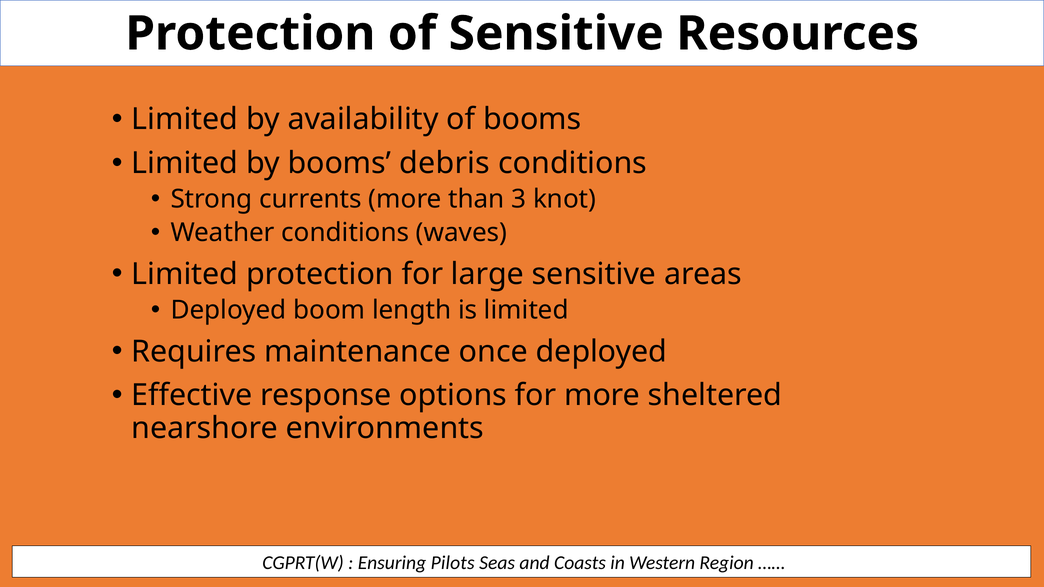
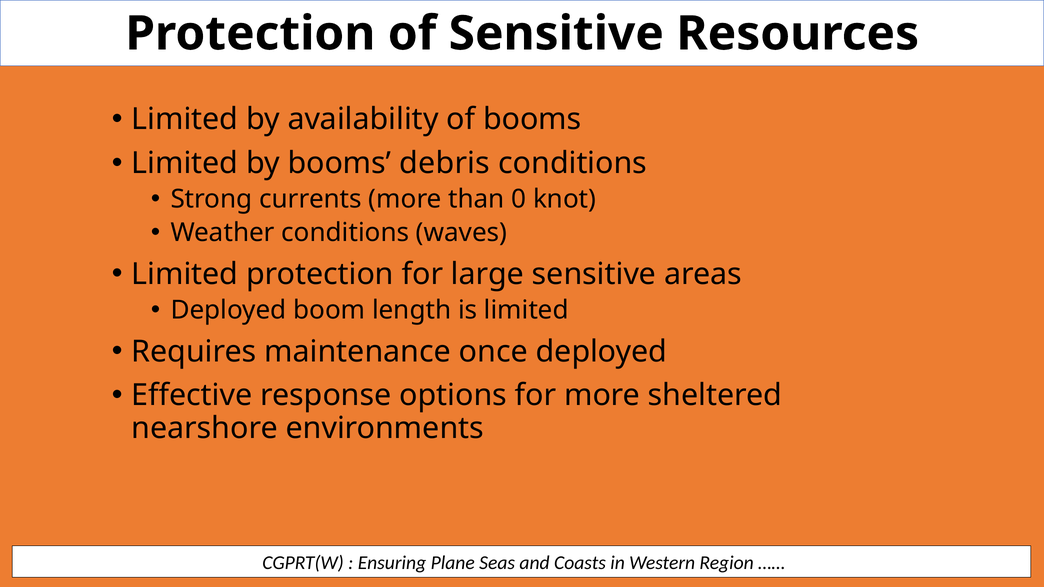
3: 3 -> 0
Pilots: Pilots -> Plane
